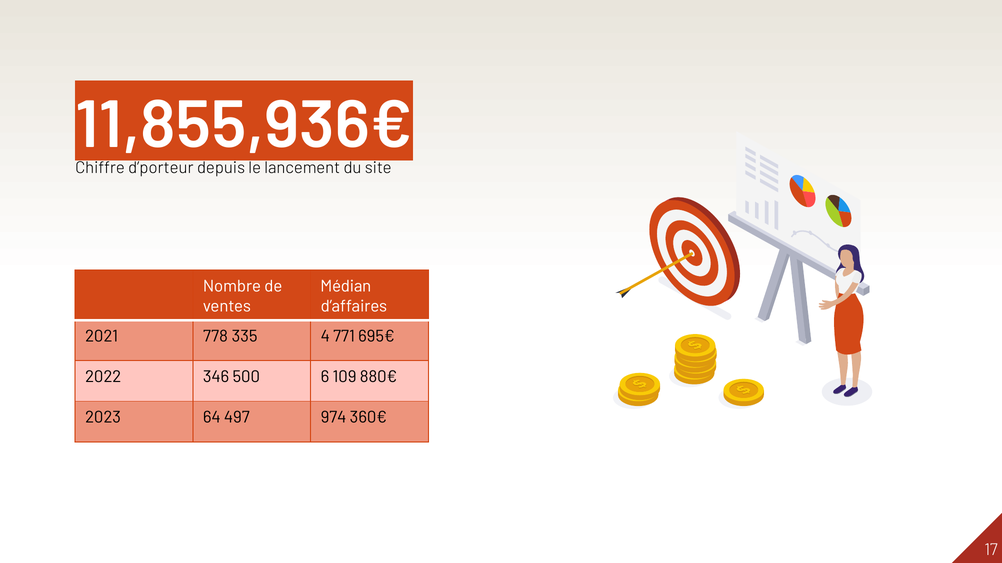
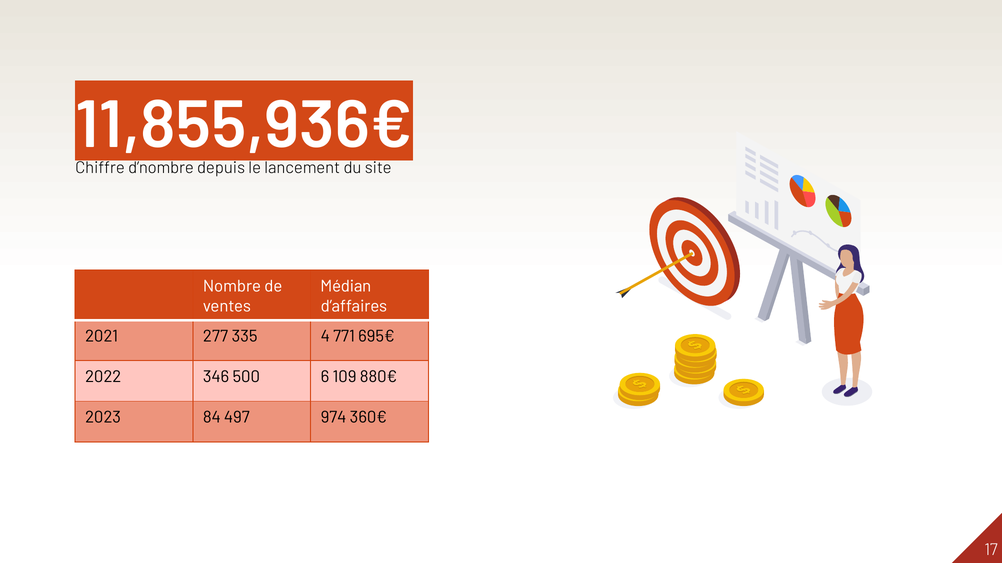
d’porteur: d’porteur -> d’nombre
778: 778 -> 277
64: 64 -> 84
